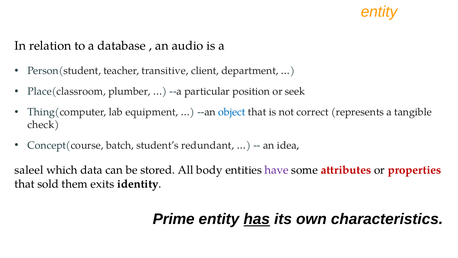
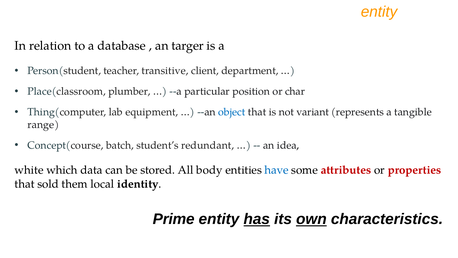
audio: audio -> targer
seek: seek -> char
correct: correct -> variant
check: check -> range
saleel: saleel -> white
have colour: purple -> blue
exits: exits -> local
own underline: none -> present
